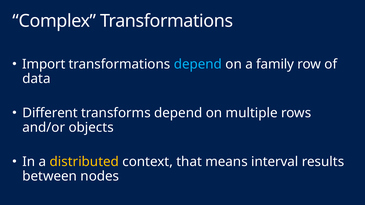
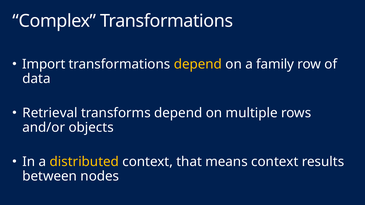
depend at (198, 64) colour: light blue -> yellow
Different: Different -> Retrieval
means interval: interval -> context
